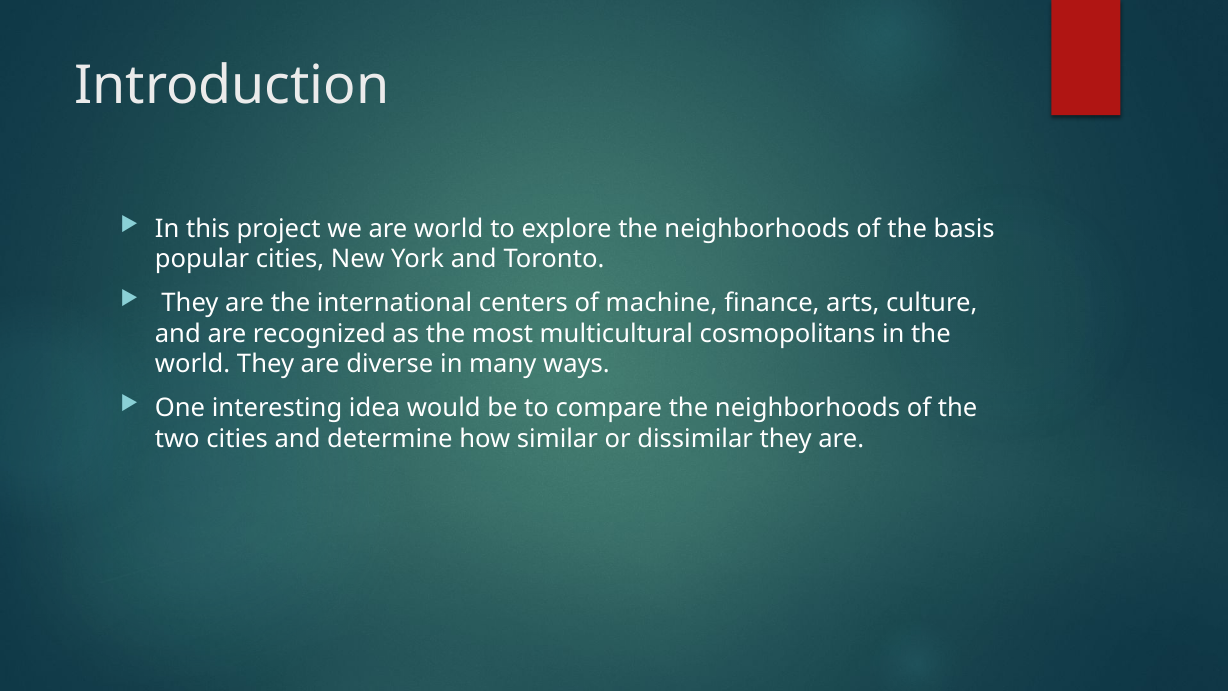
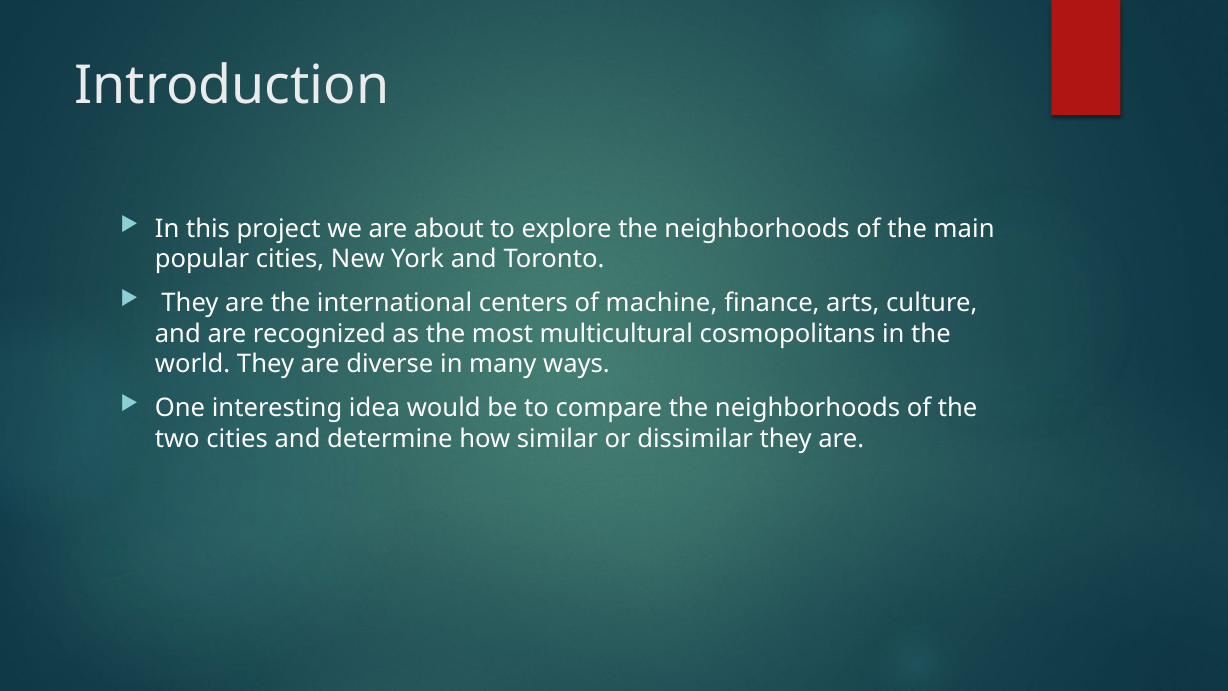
are world: world -> about
basis: basis -> main
